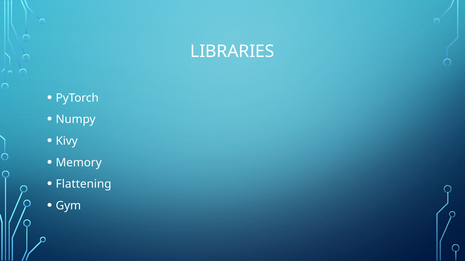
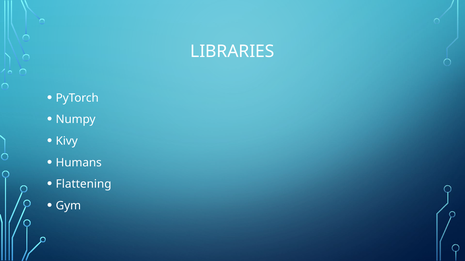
Memory: Memory -> Humans
